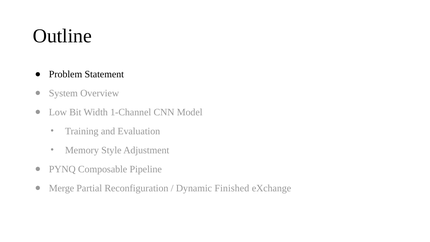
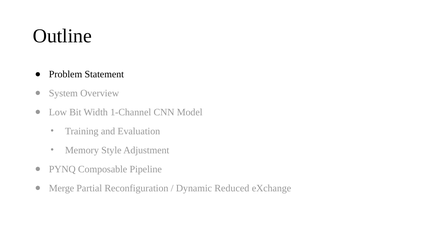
Finished: Finished -> Reduced
